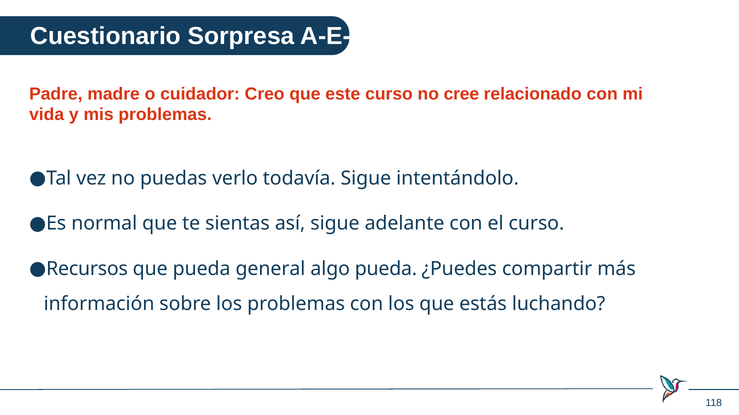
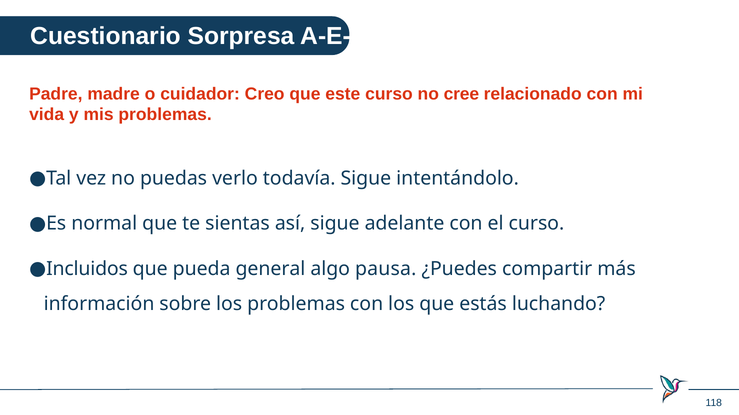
Recursos: Recursos -> Incluidos
algo pueda: pueda -> pausa
